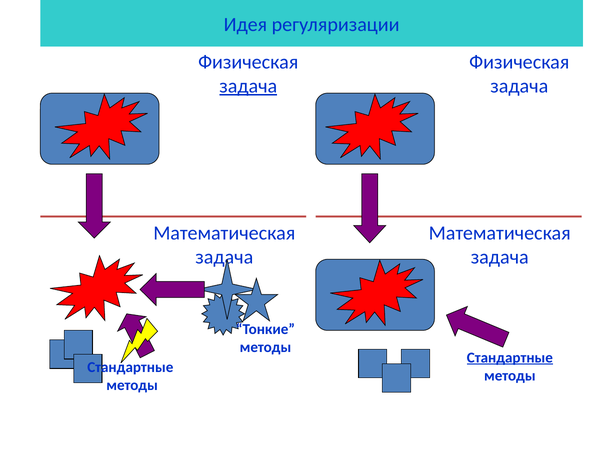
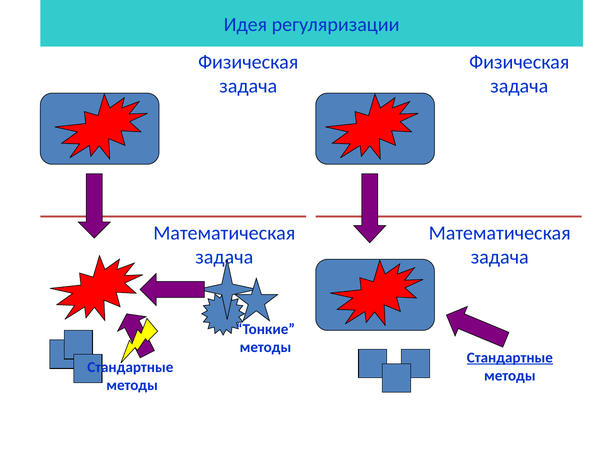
задача at (248, 86) underline: present -> none
